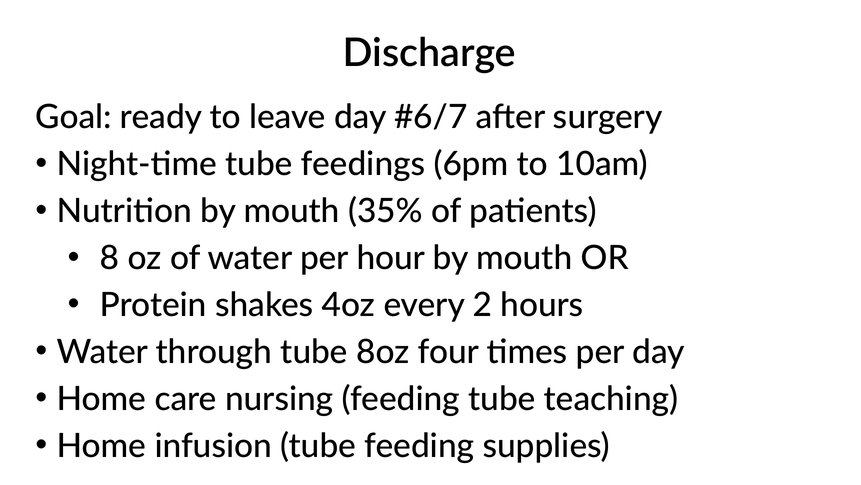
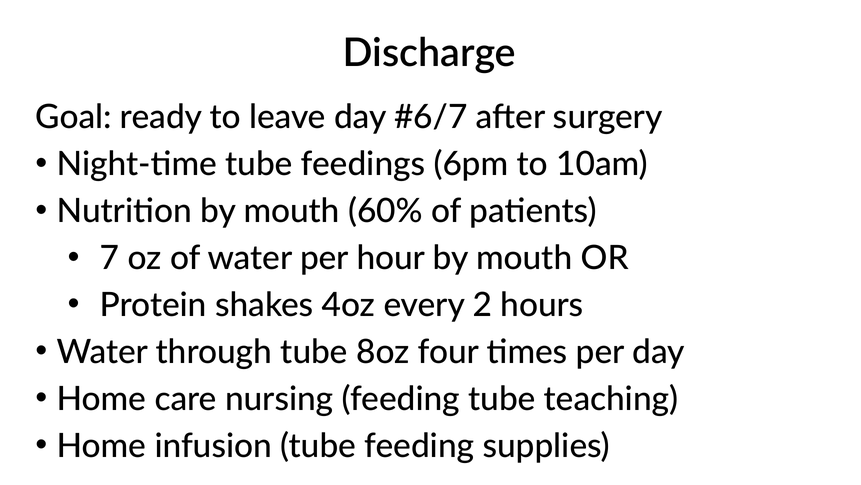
35%: 35% -> 60%
8: 8 -> 7
